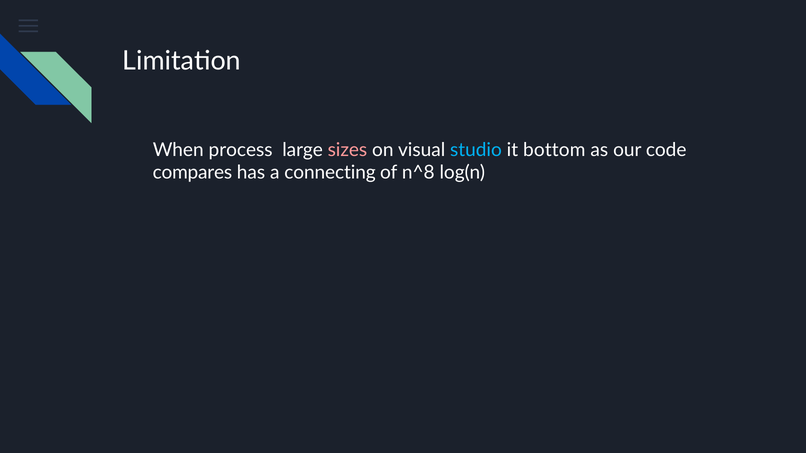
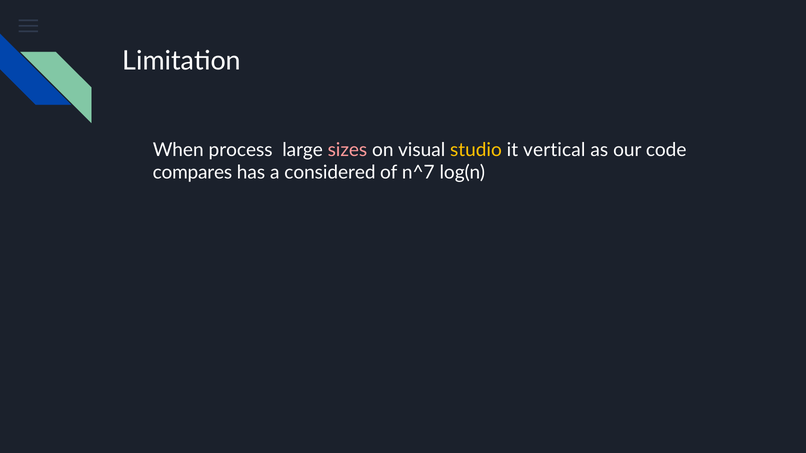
studio colour: light blue -> yellow
bottom: bottom -> vertical
connecting: connecting -> considered
n^8: n^8 -> n^7
